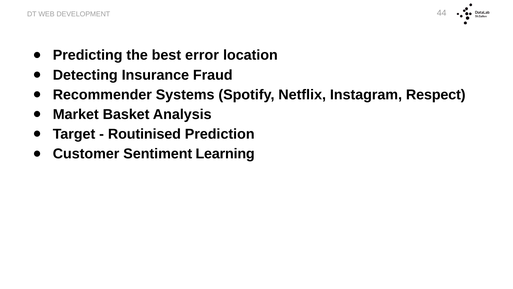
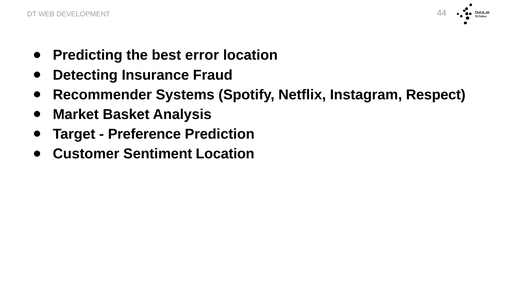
Routinised: Routinised -> Preference
Sentiment Learning: Learning -> Location
